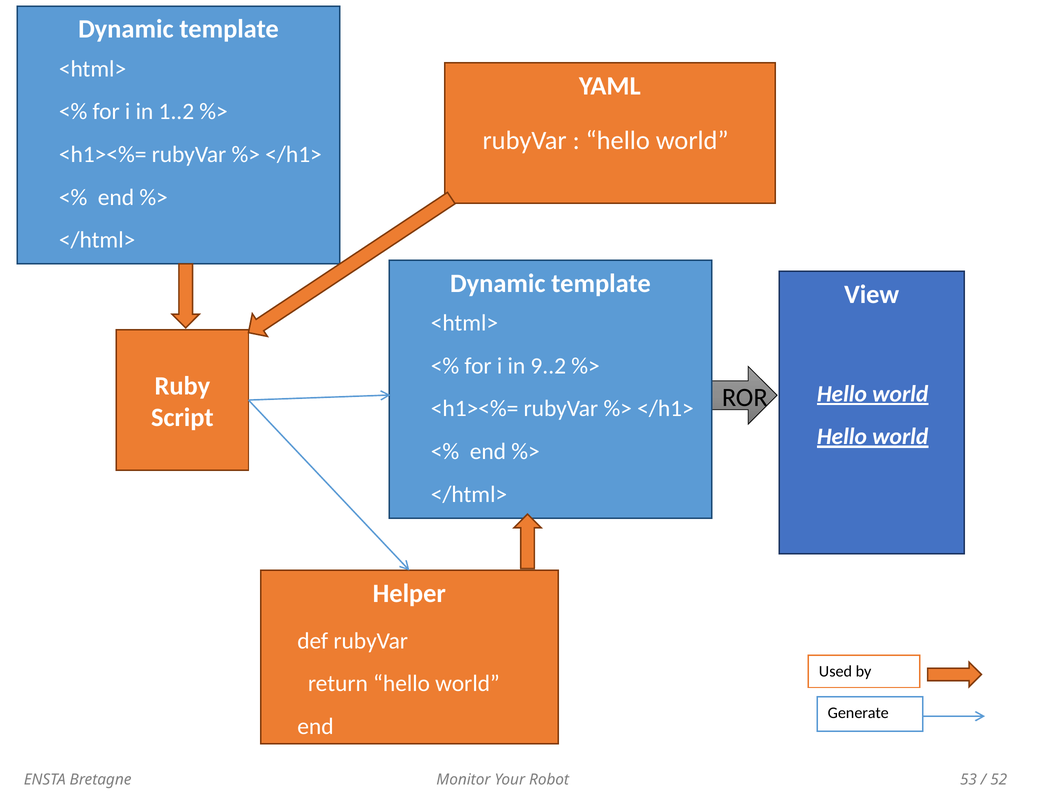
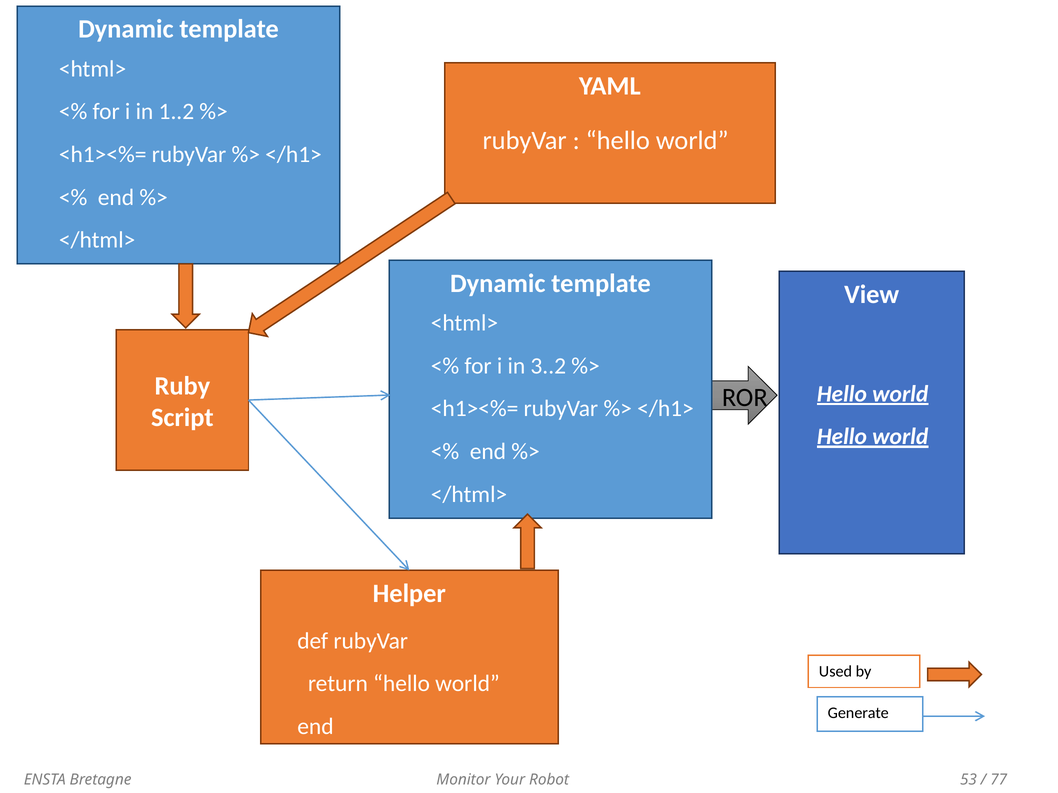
9..2: 9..2 -> 3..2
52: 52 -> 77
